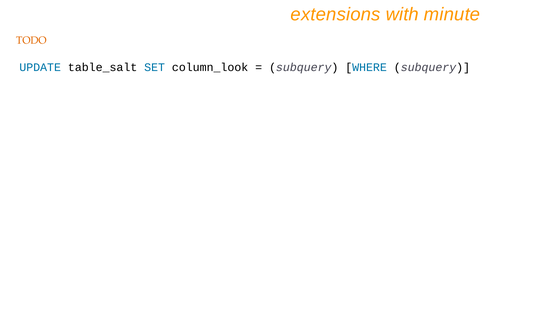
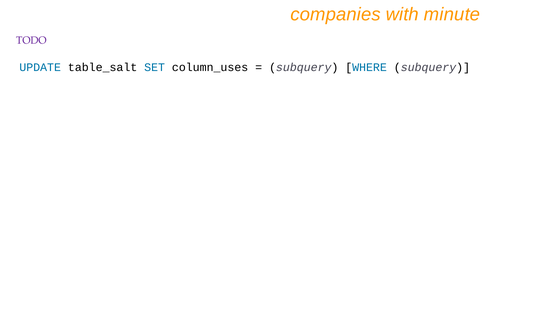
extensions: extensions -> companies
TODO colour: orange -> purple
column_look: column_look -> column_uses
